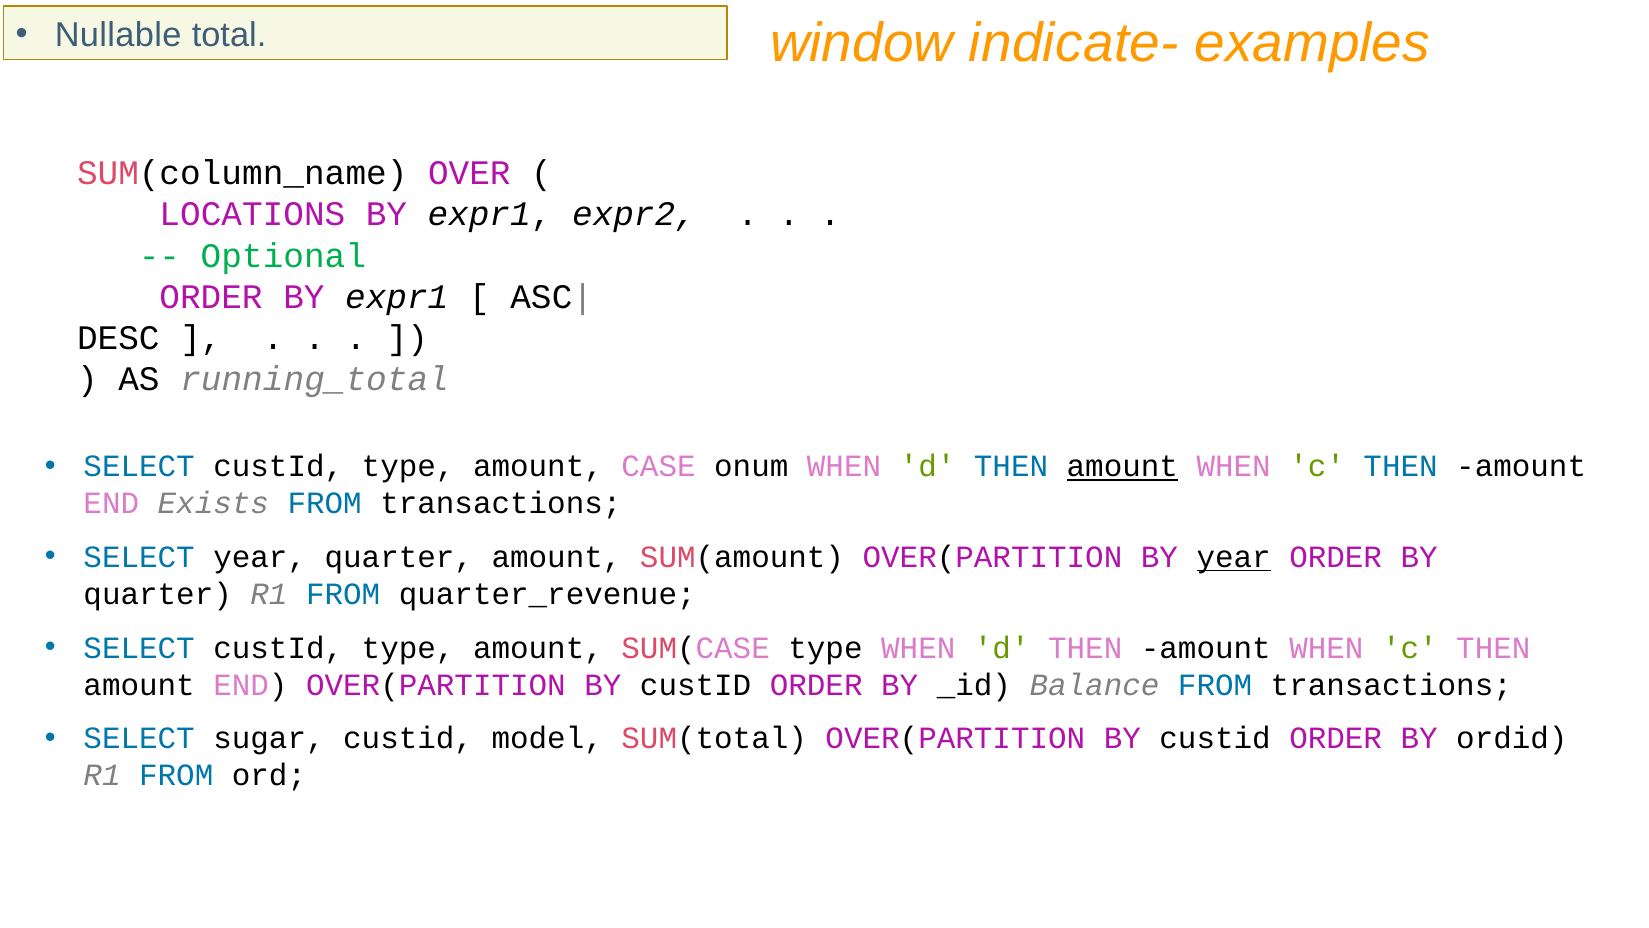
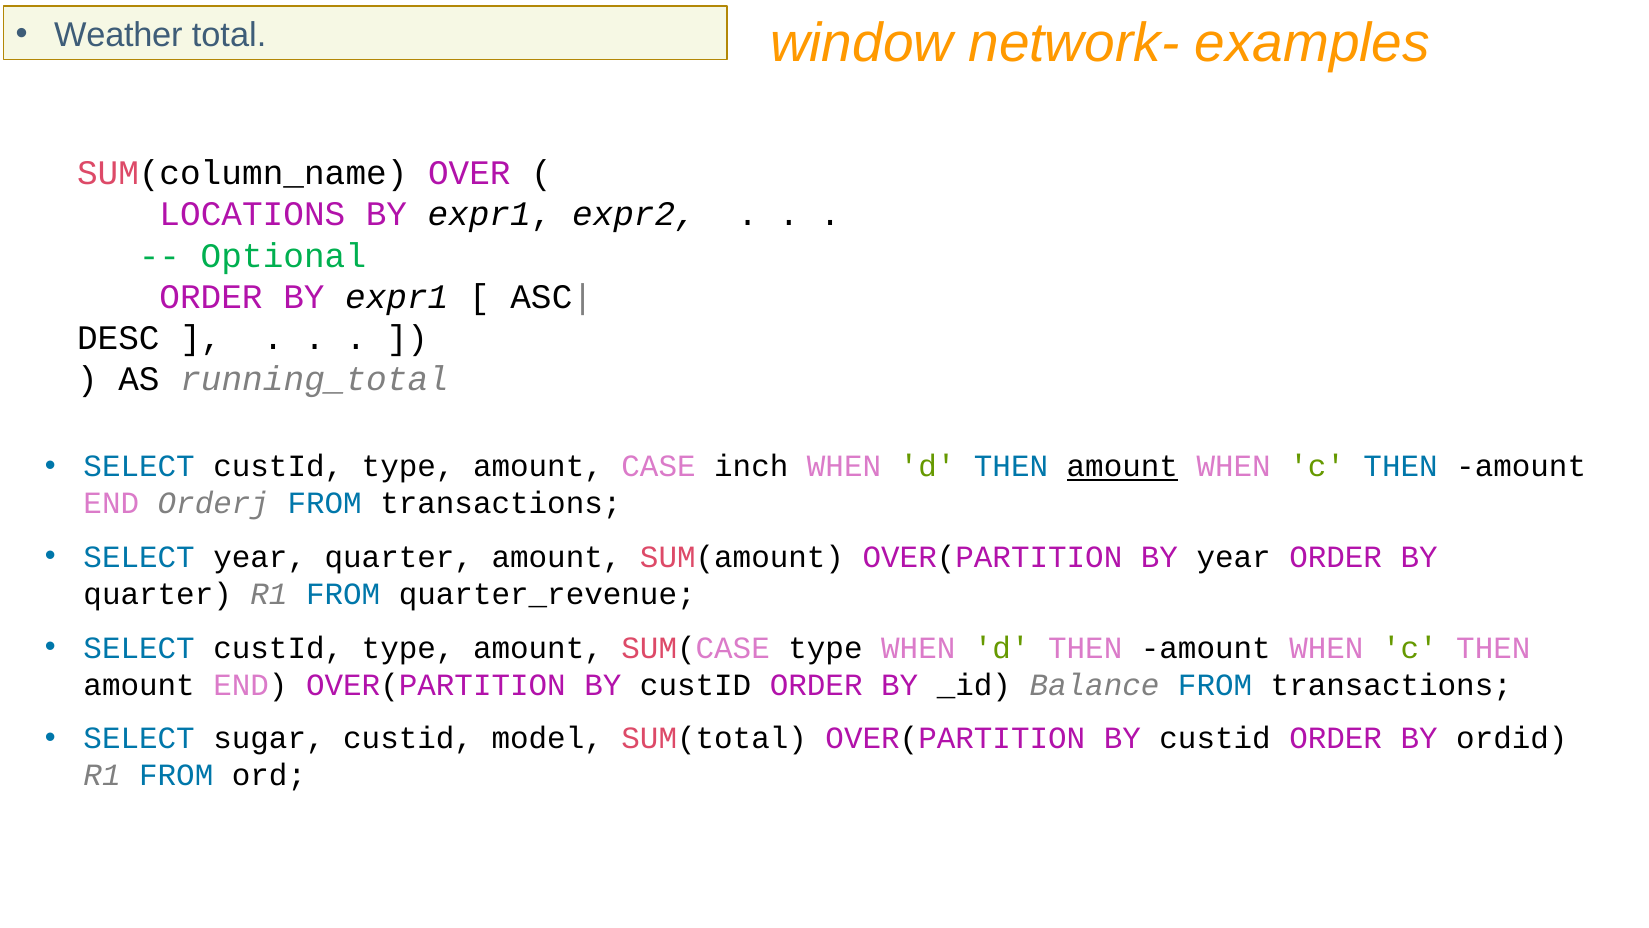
Nullable: Nullable -> Weather
indicate-: indicate- -> network-
onum: onum -> inch
Exists: Exists -> Orderj
year at (1234, 557) underline: present -> none
